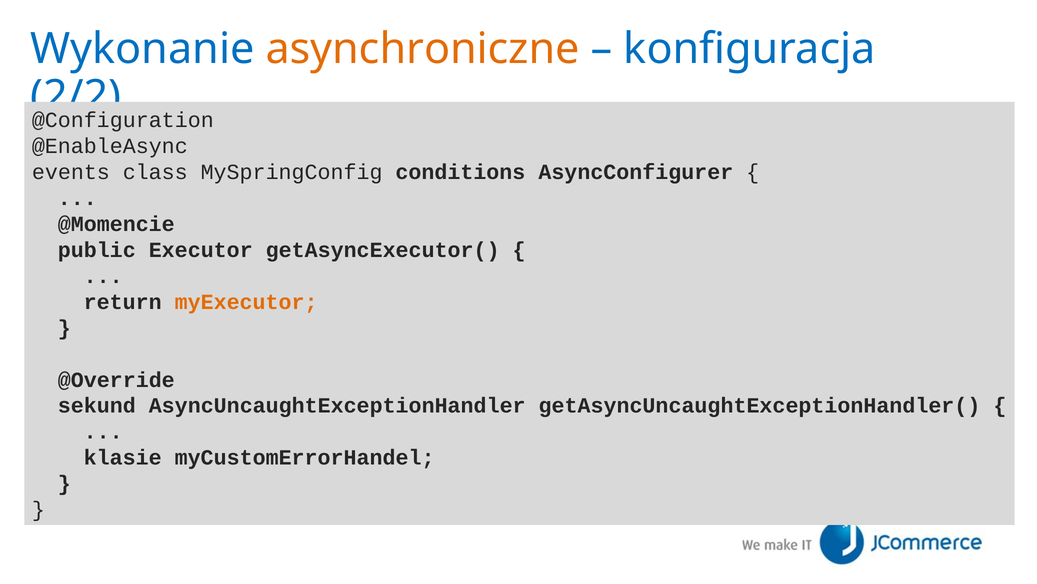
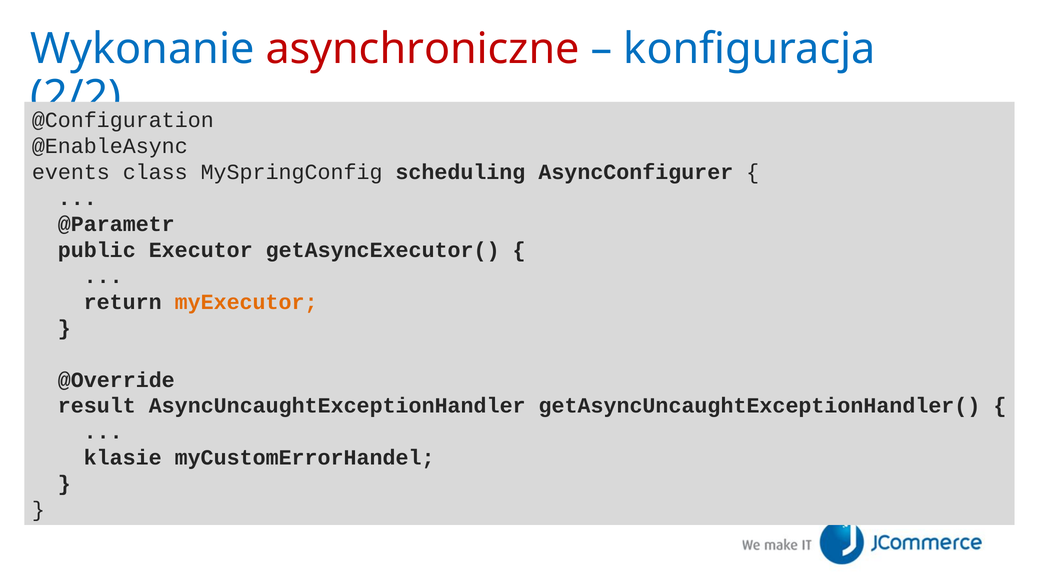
asynchroniczne colour: orange -> red
conditions: conditions -> scheduling
@Momencie: @Momencie -> @Parametr
sekund: sekund -> result
